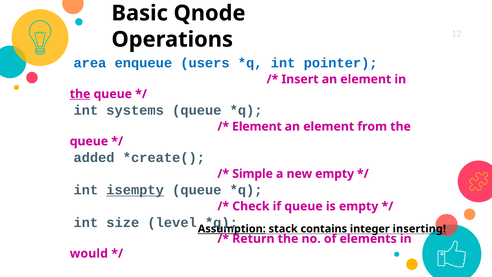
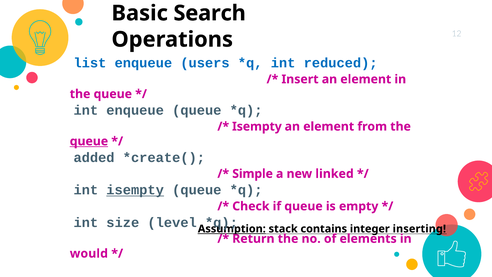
Qnode: Qnode -> Search
area: area -> list
pointer: pointer -> reduced
the at (80, 94) underline: present -> none
int systems: systems -> enqueue
Element at (257, 126): Element -> Isempty
queue at (89, 141) underline: none -> present
new empty: empty -> linked
